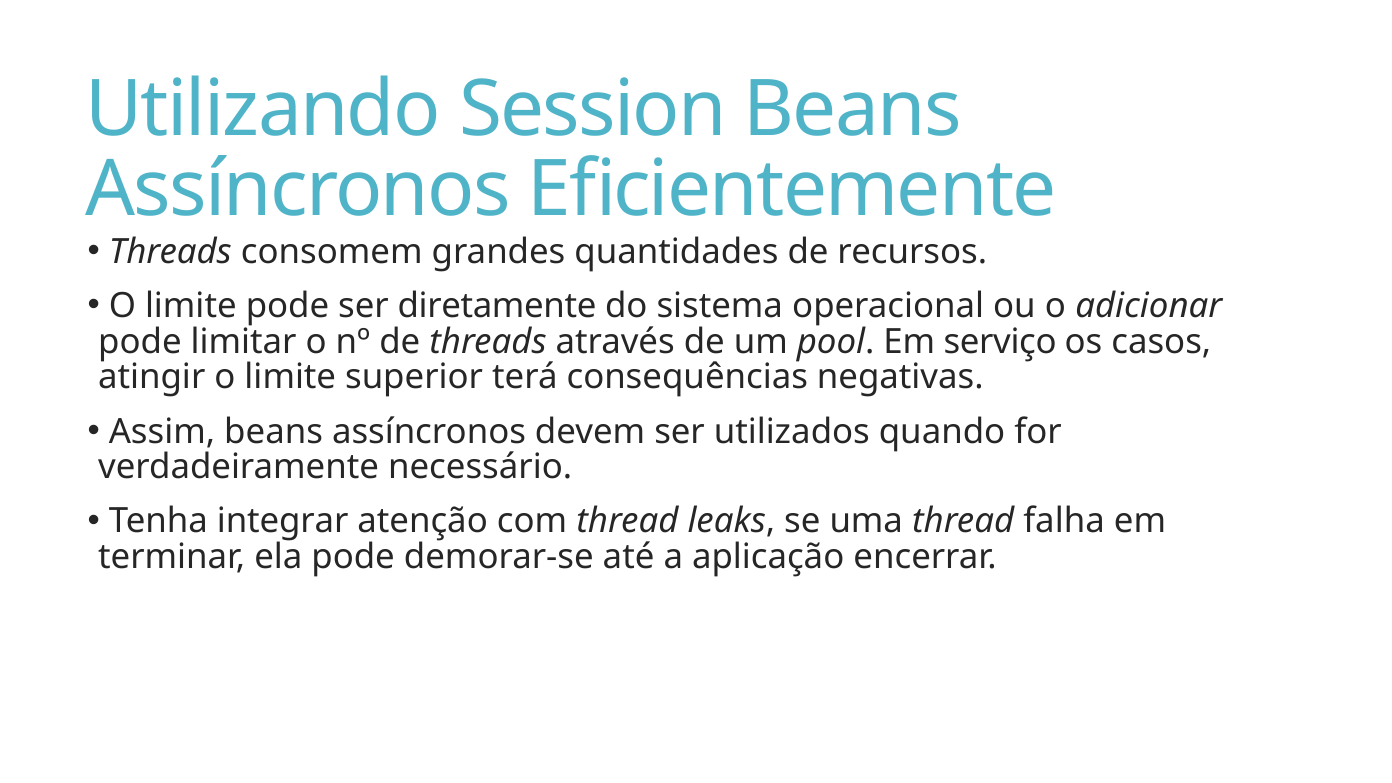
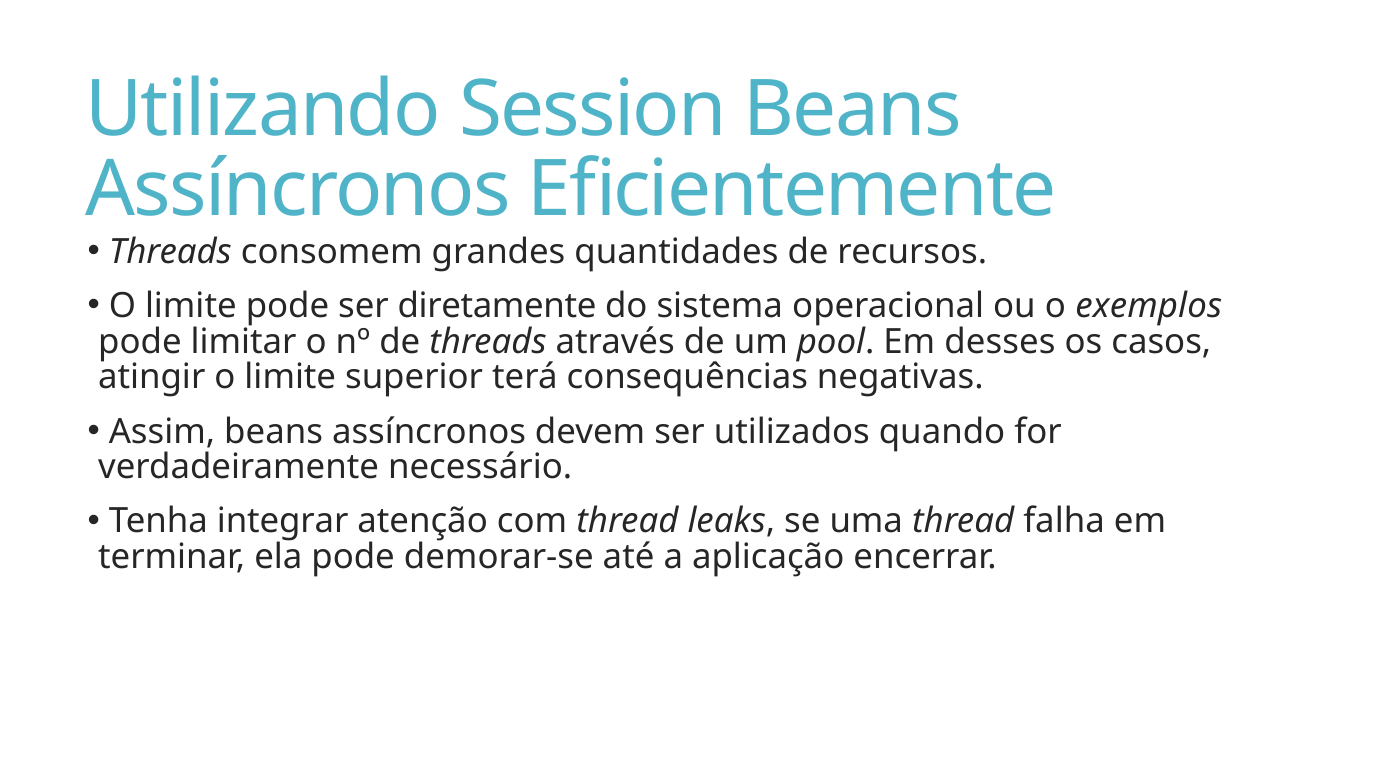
adicionar: adicionar -> exemplos
serviço: serviço -> desses
